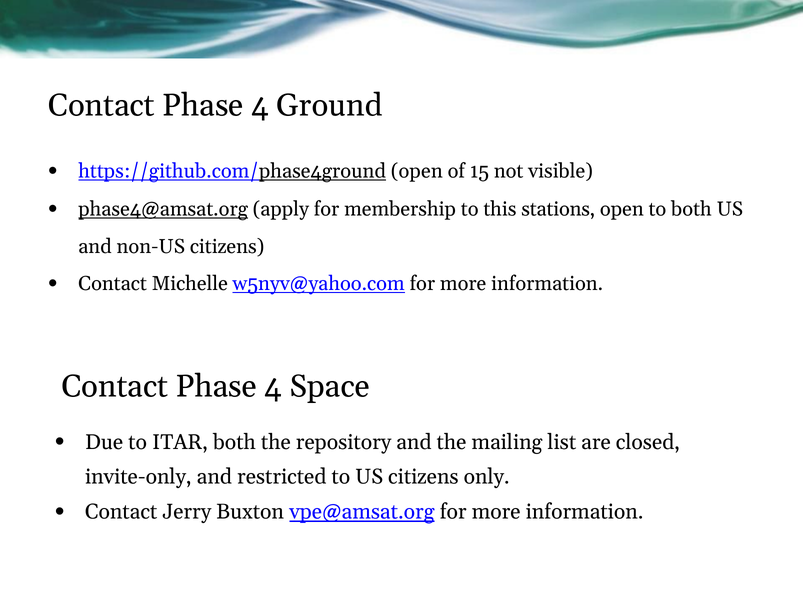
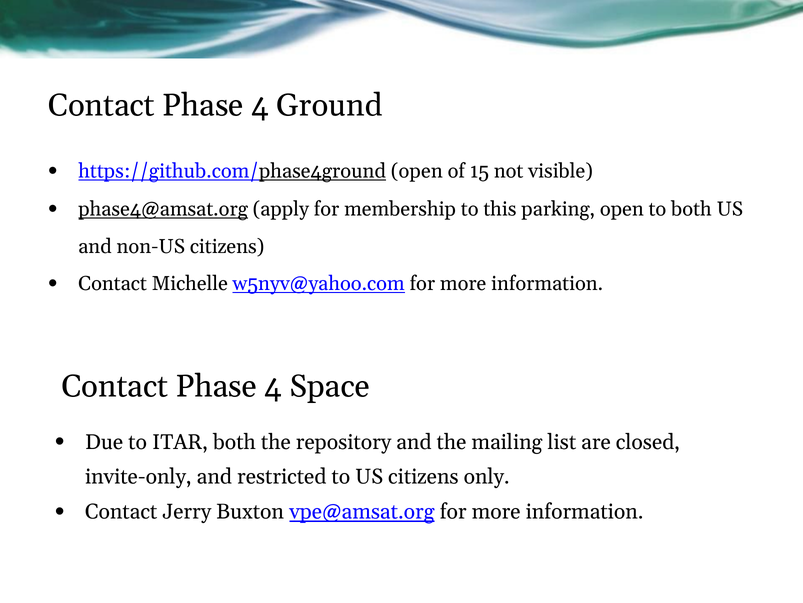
stations: stations -> parking
